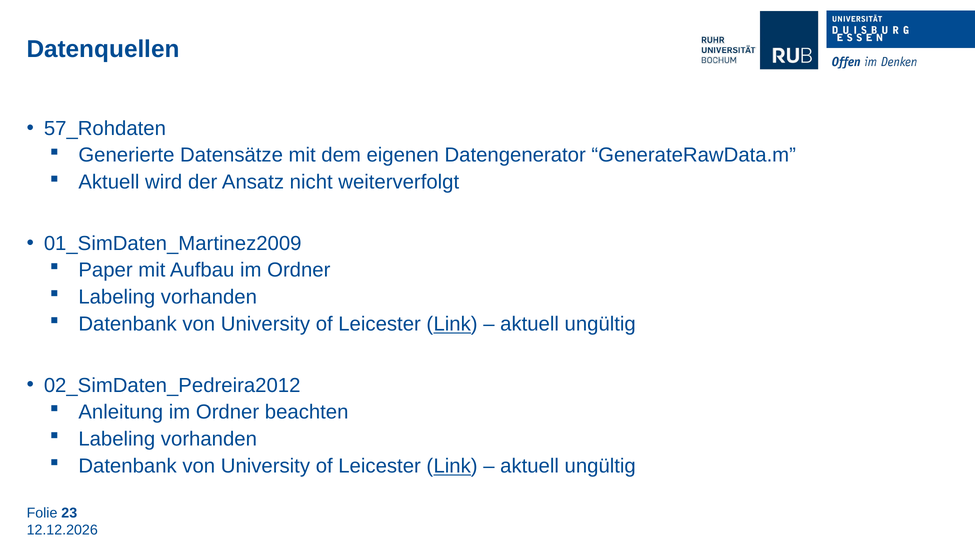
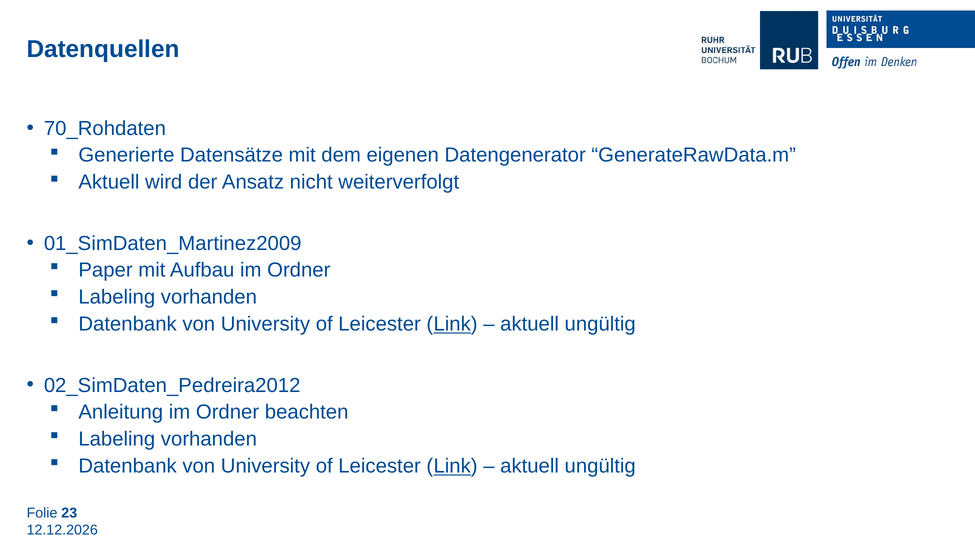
57_Rohdaten: 57_Rohdaten -> 70_Rohdaten
